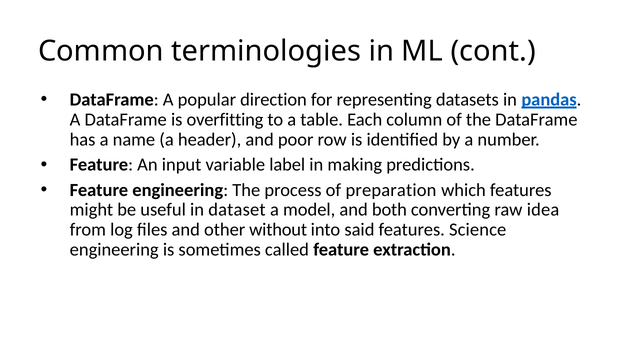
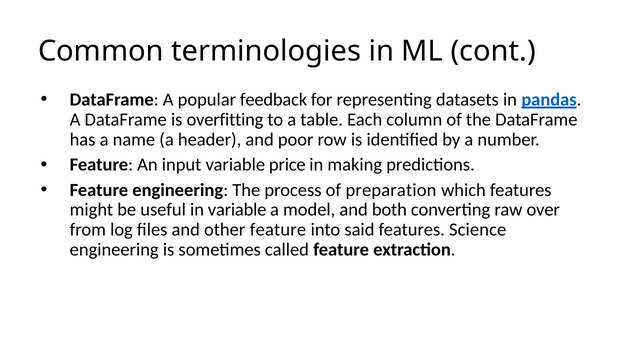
direction: direction -> feedback
label: label -> price
in dataset: dataset -> variable
idea: idea -> over
other without: without -> feature
